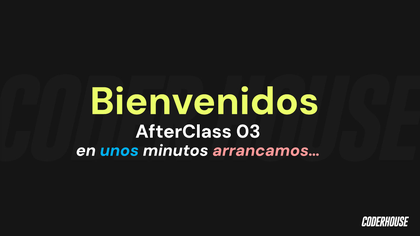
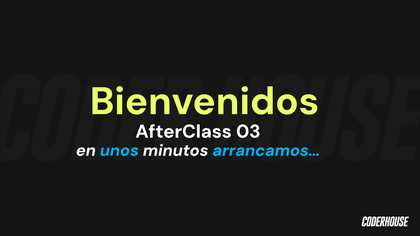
arrancamos… colour: pink -> light blue
